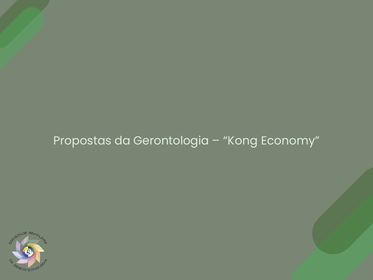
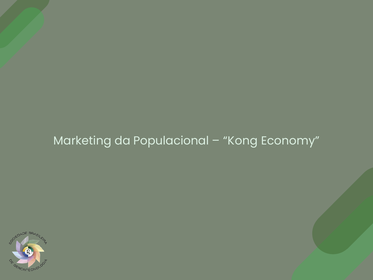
Propostas: Propostas -> Marketing
Gerontologia: Gerontologia -> Populacional
